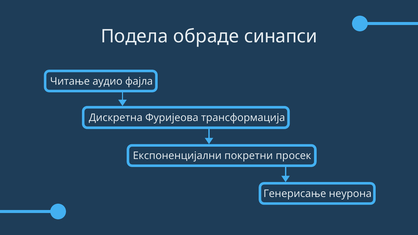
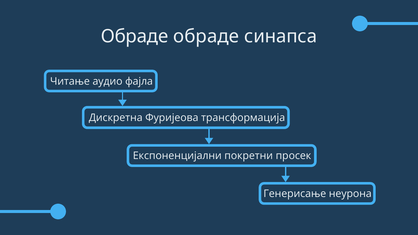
Подела at (134, 36): Подела -> Обраде
синапси: синапси -> синапса
